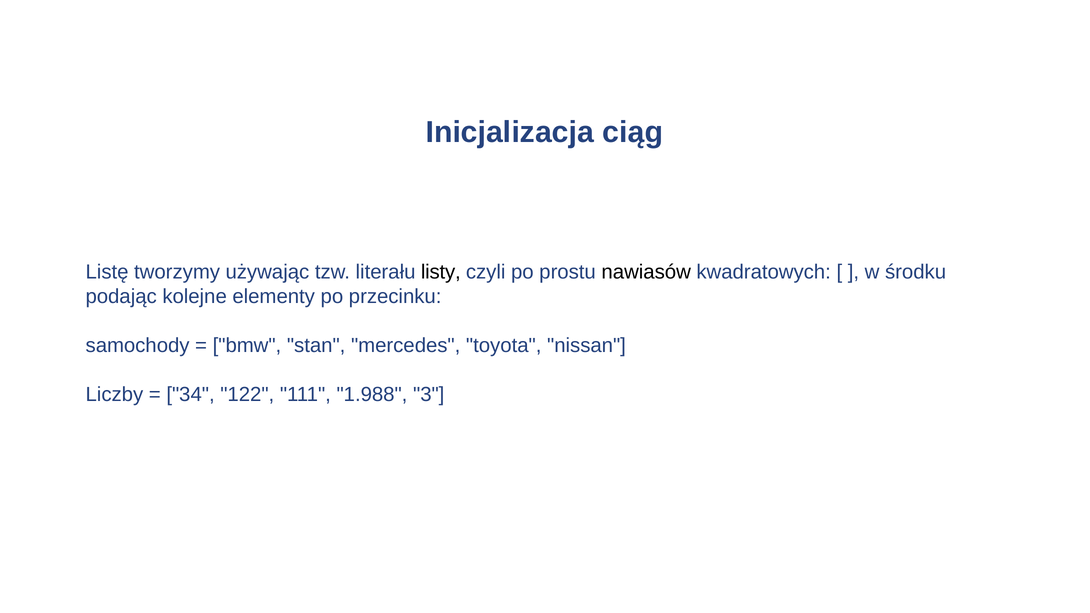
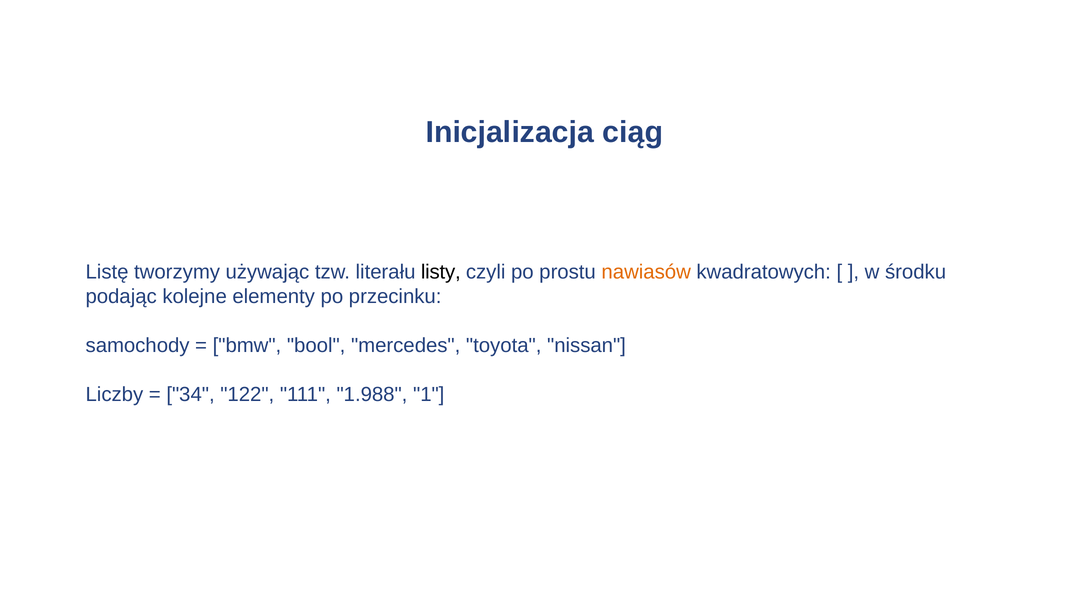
nawiasów colour: black -> orange
stan: stan -> bool
3: 3 -> 1
